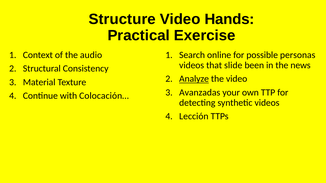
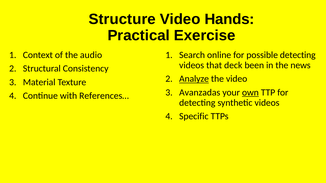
possible personas: personas -> detecting
slide: slide -> deck
own underline: none -> present
Colocación…: Colocación… -> References…
Lección: Lección -> Specific
